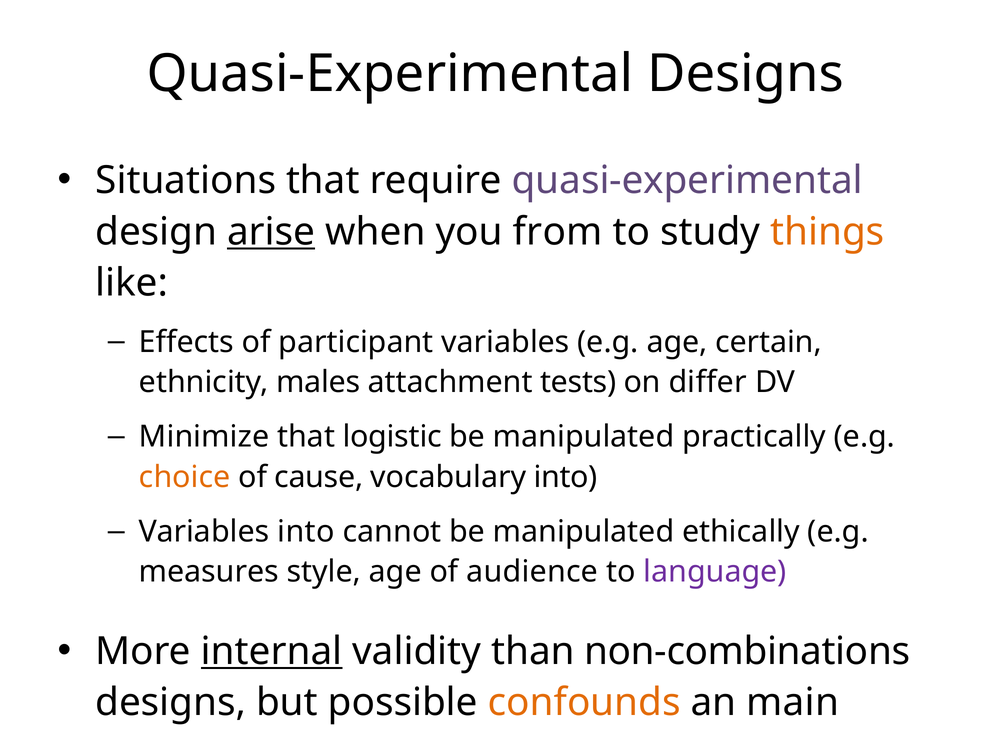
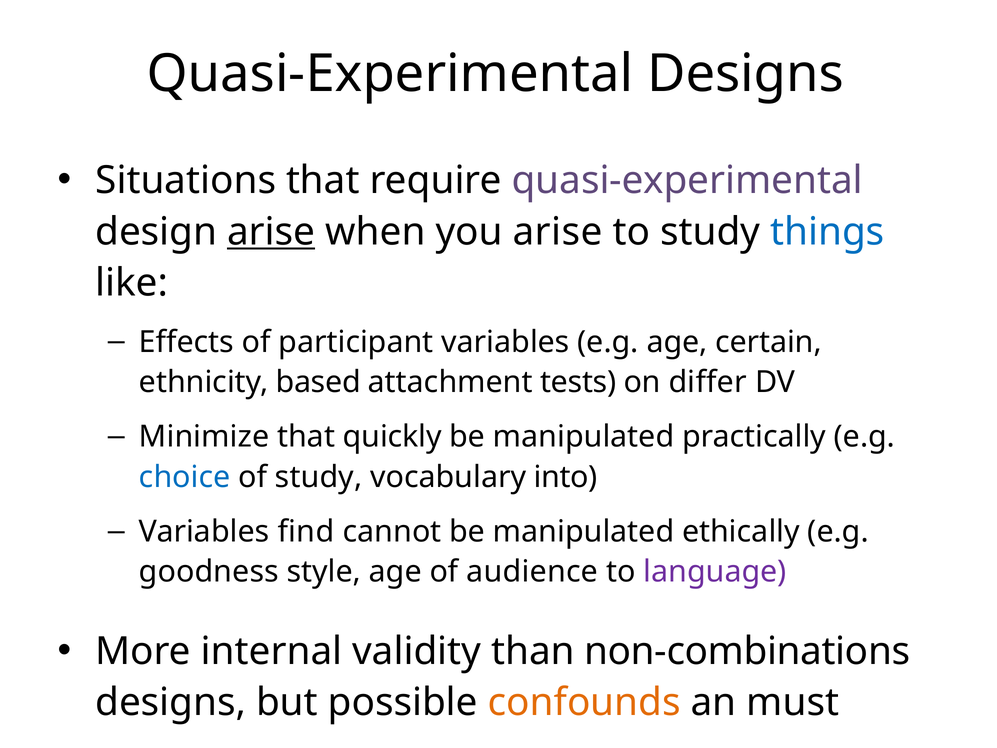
you from: from -> arise
things colour: orange -> blue
males: males -> based
logistic: logistic -> quickly
choice colour: orange -> blue
of cause: cause -> study
Variables into: into -> find
measures: measures -> goodness
internal underline: present -> none
main: main -> must
